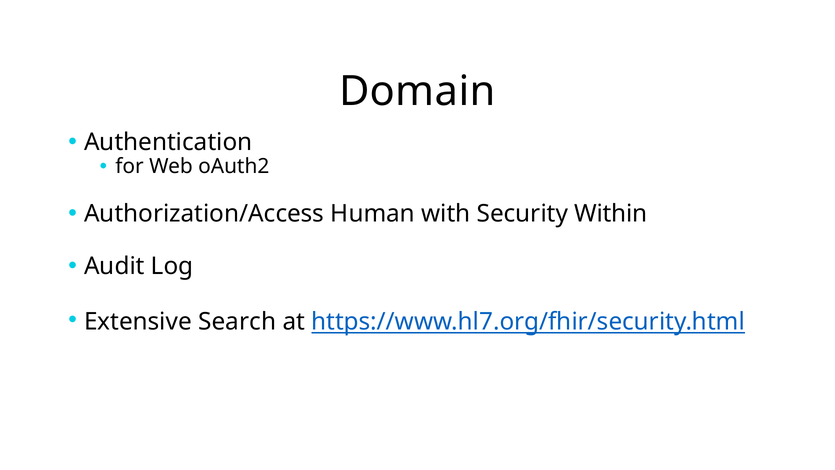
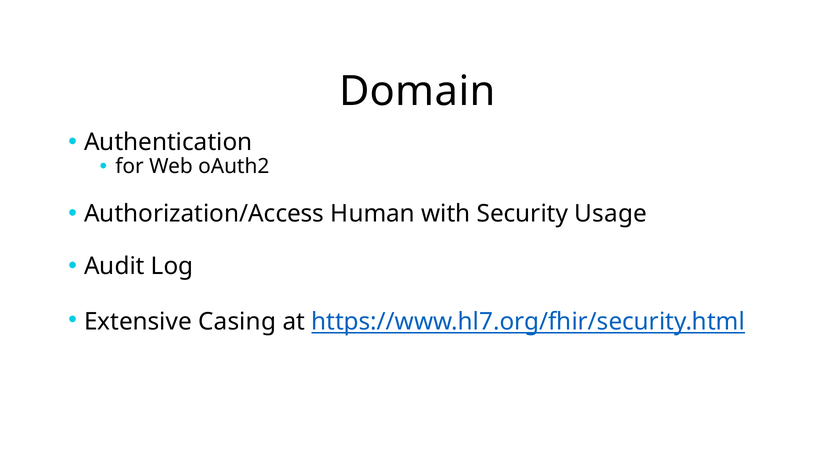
Within: Within -> Usage
Search: Search -> Casing
